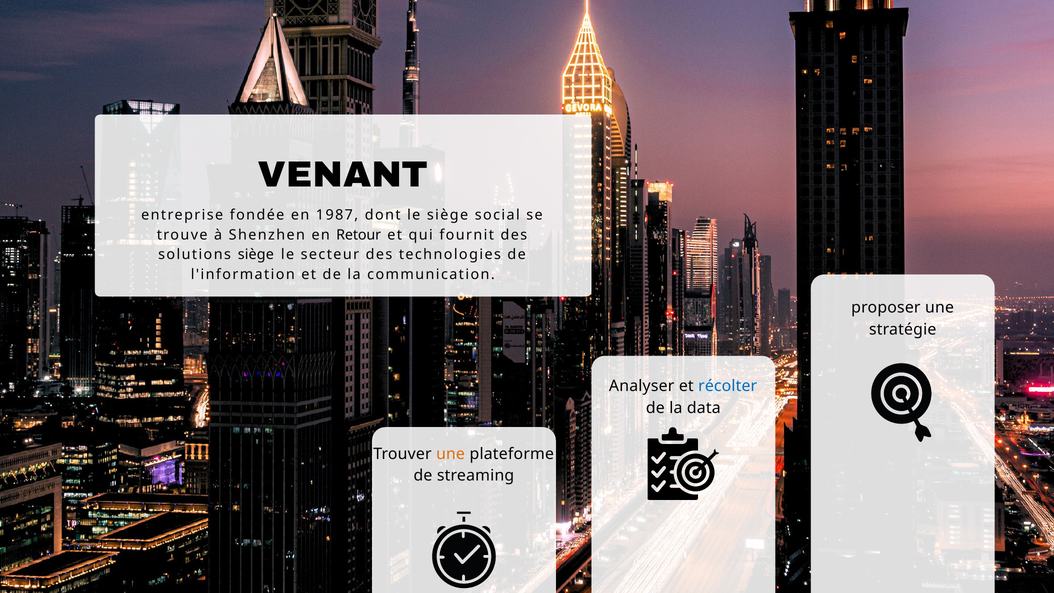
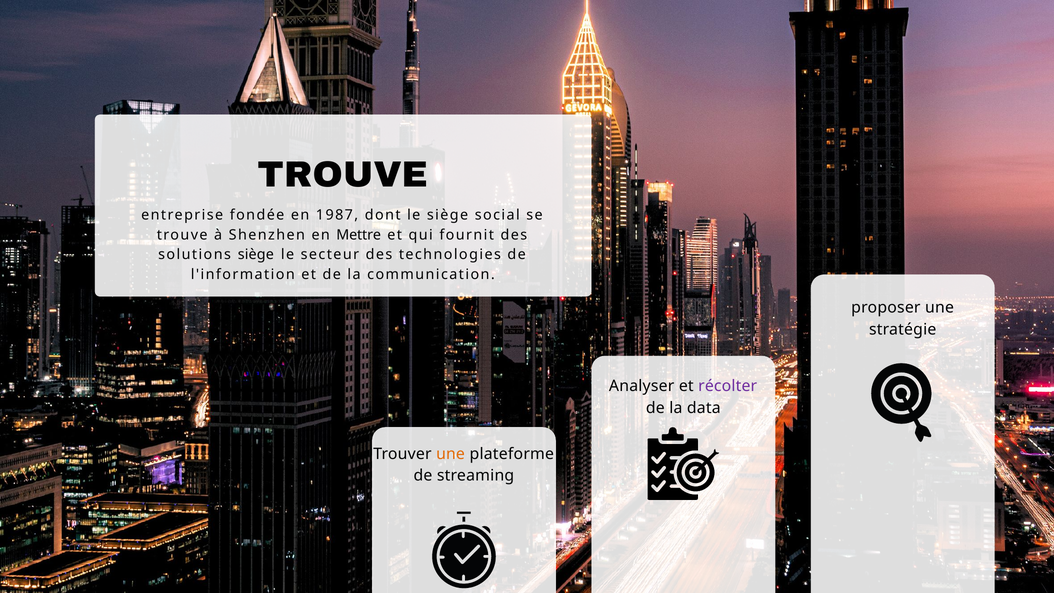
VENANT at (343, 175): VENANT -> TROUVE
Retour: Retour -> Mettre
récolter colour: blue -> purple
